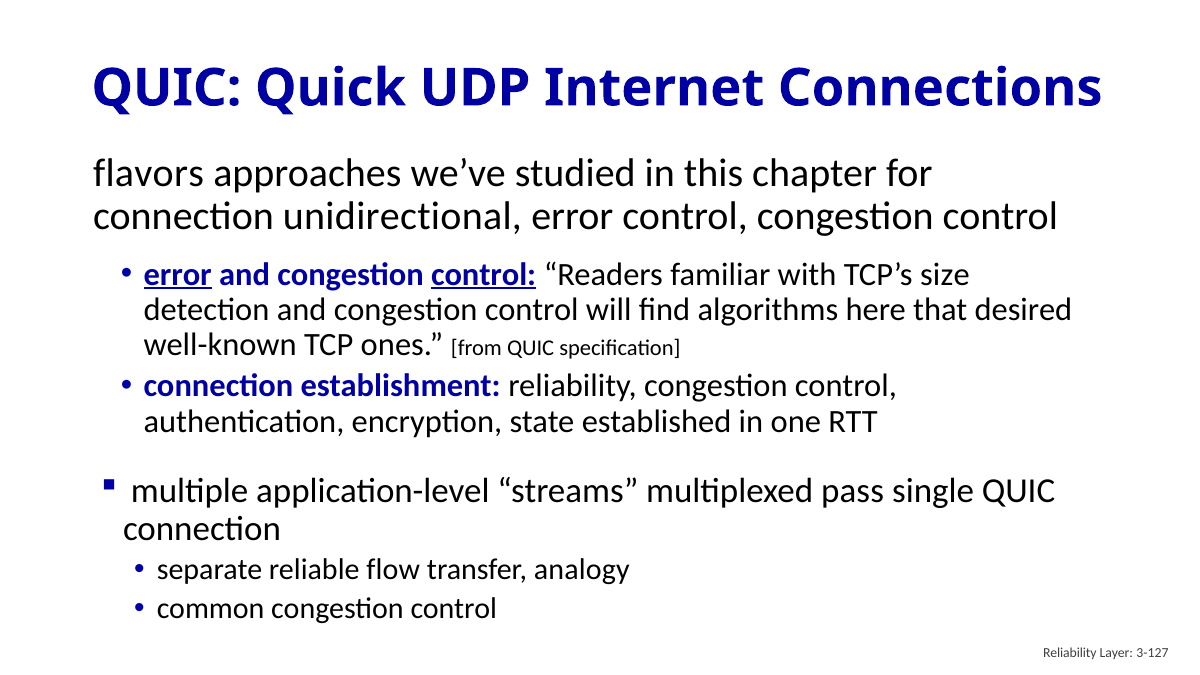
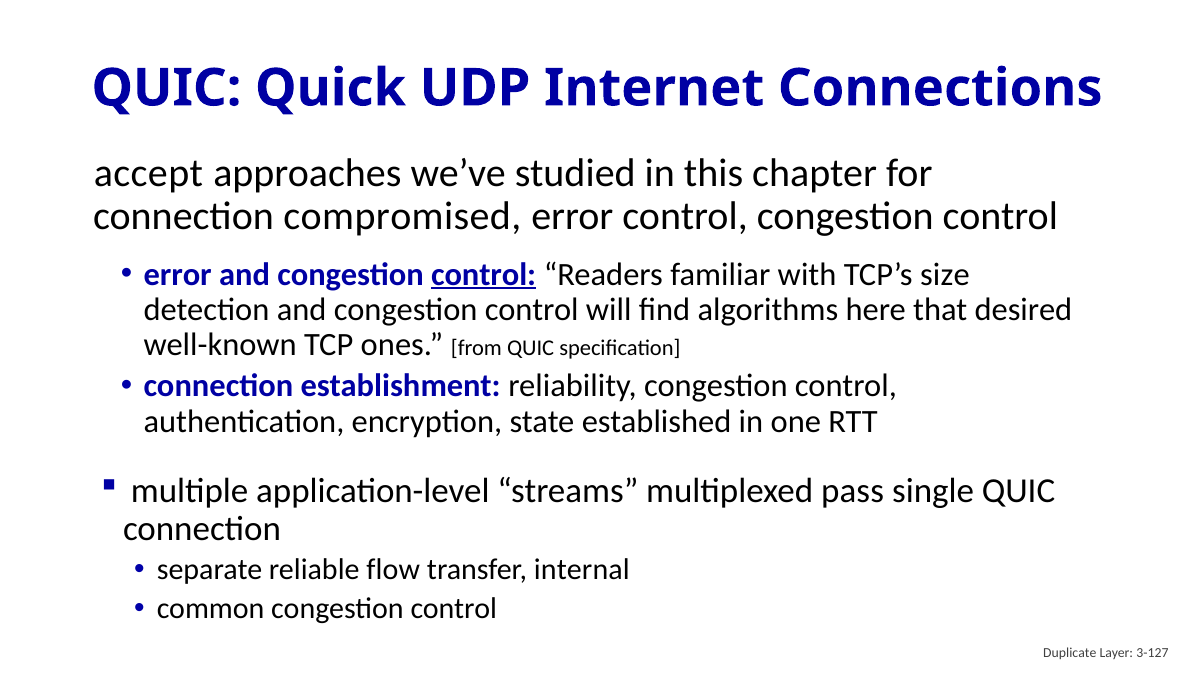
flavors: flavors -> accept
unidirectional: unidirectional -> compromised
error at (178, 274) underline: present -> none
analogy: analogy -> internal
Reliability at (1070, 653): Reliability -> Duplicate
